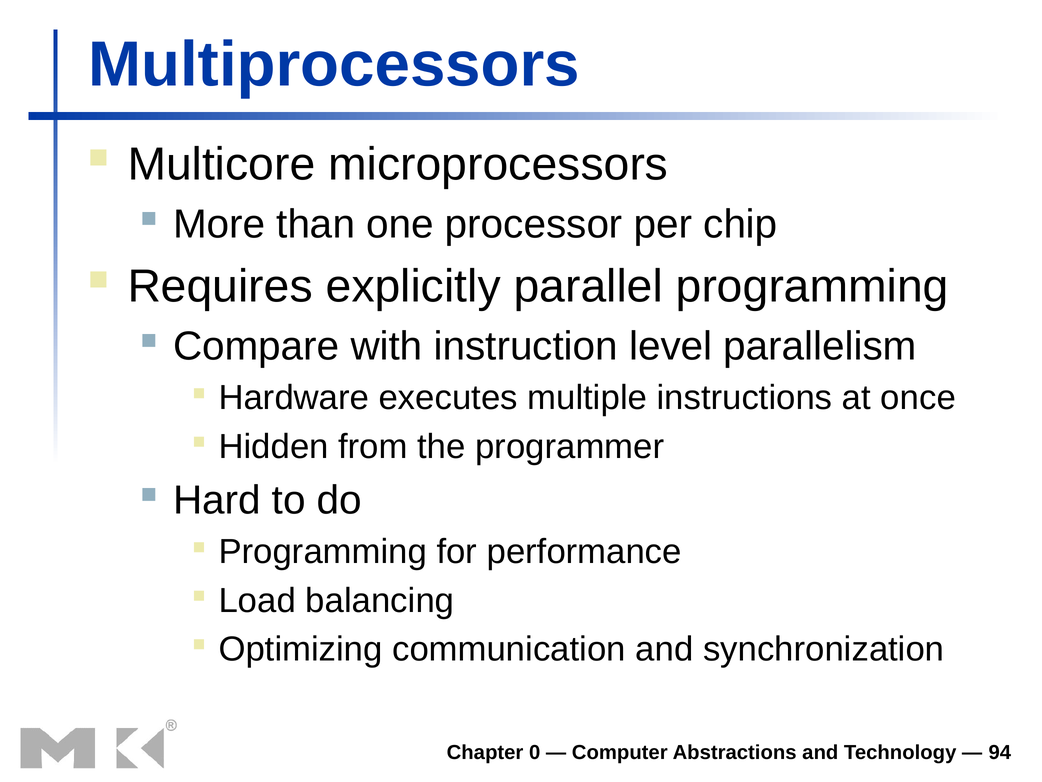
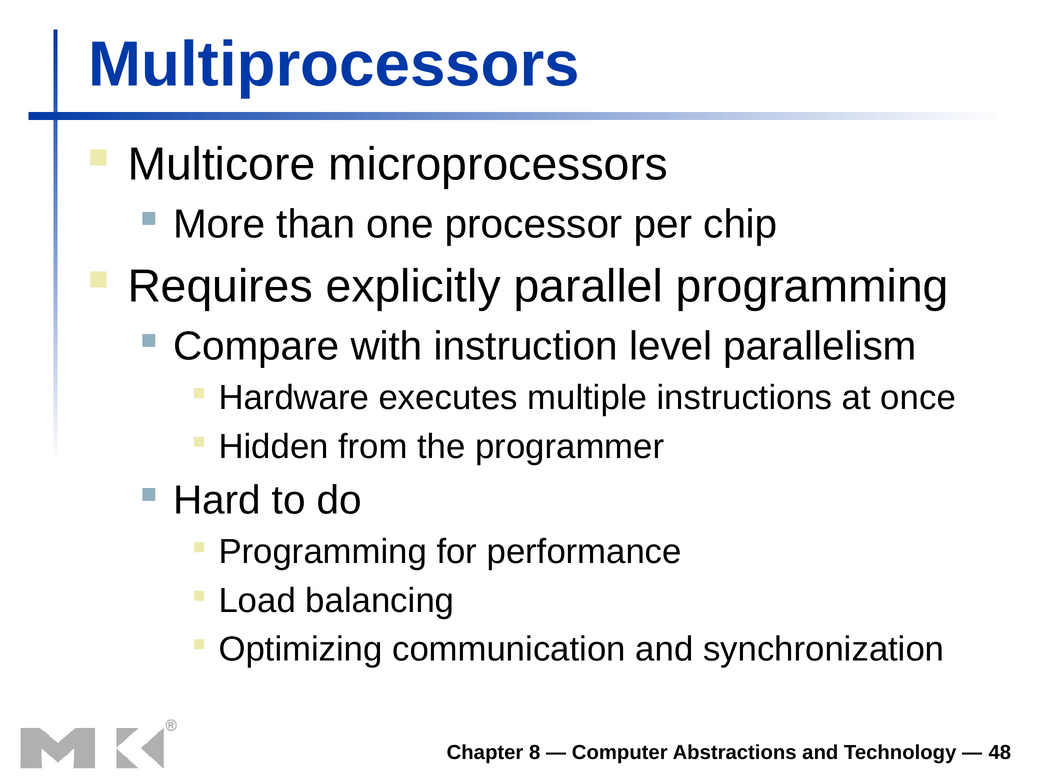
0: 0 -> 8
94: 94 -> 48
